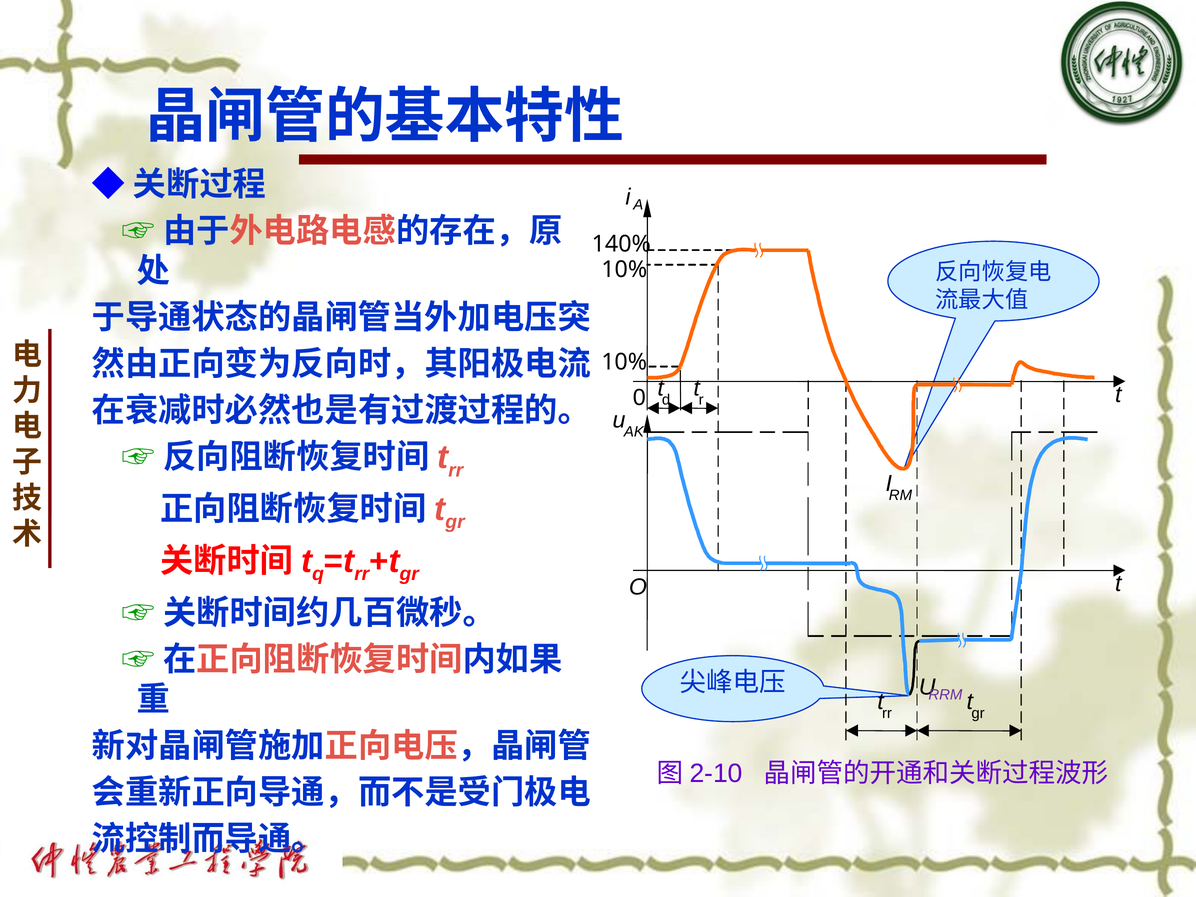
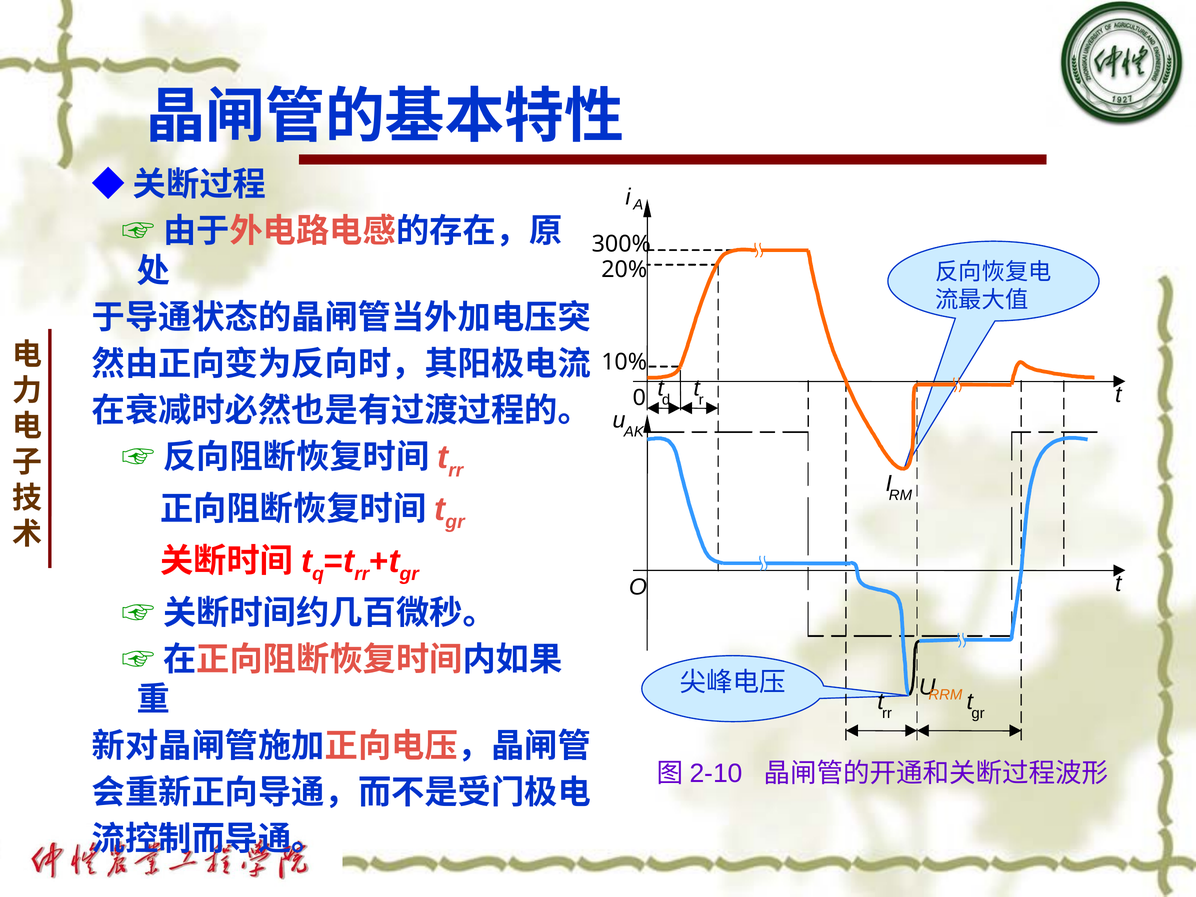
140%: 140% -> 300%
10% at (624, 269): 10% -> 20%
RRM colour: purple -> orange
